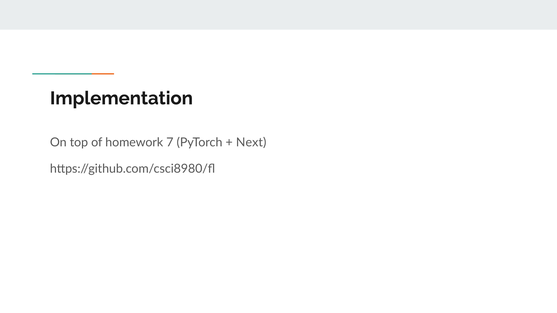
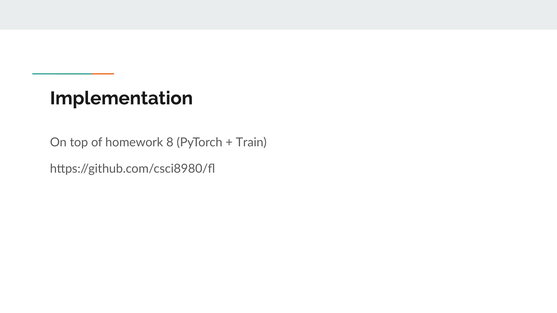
7: 7 -> 8
Next: Next -> Train
